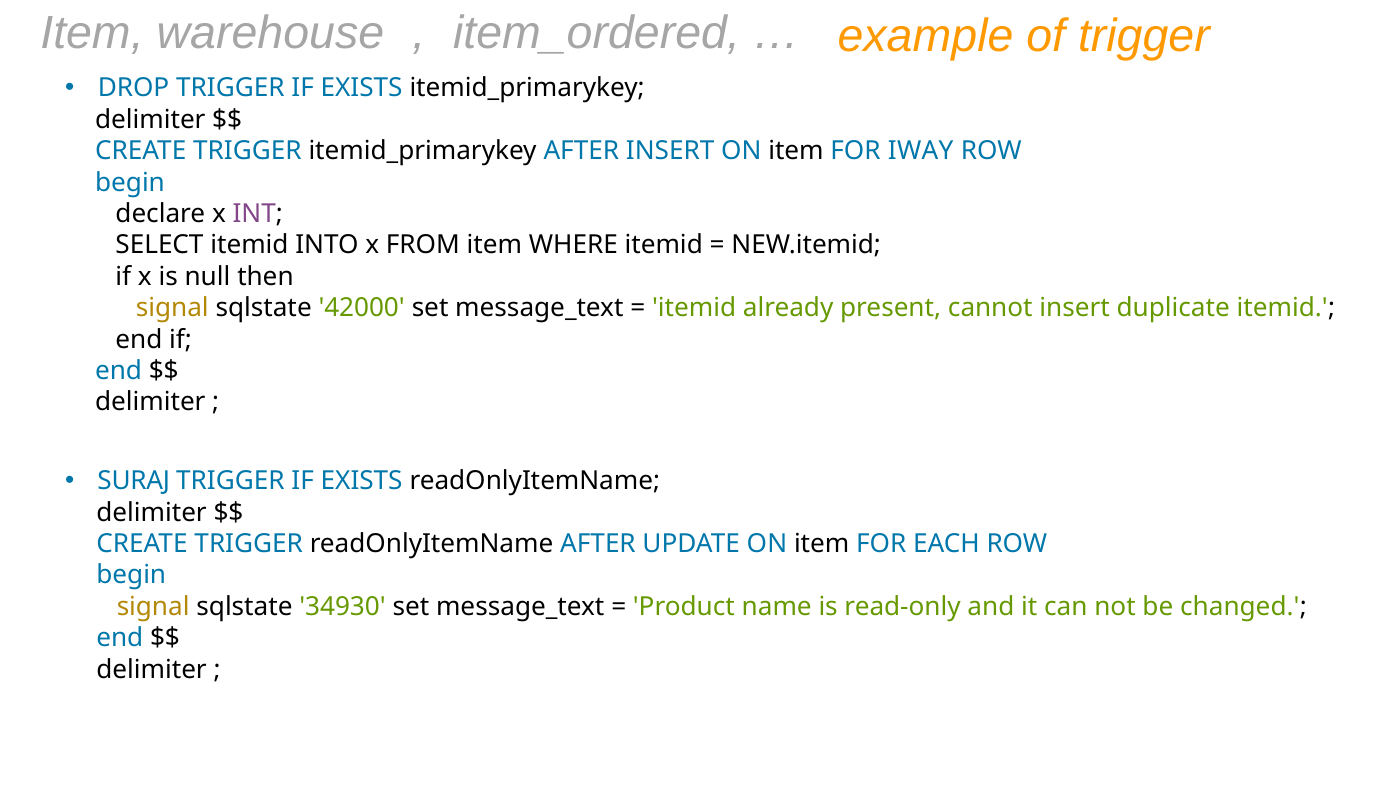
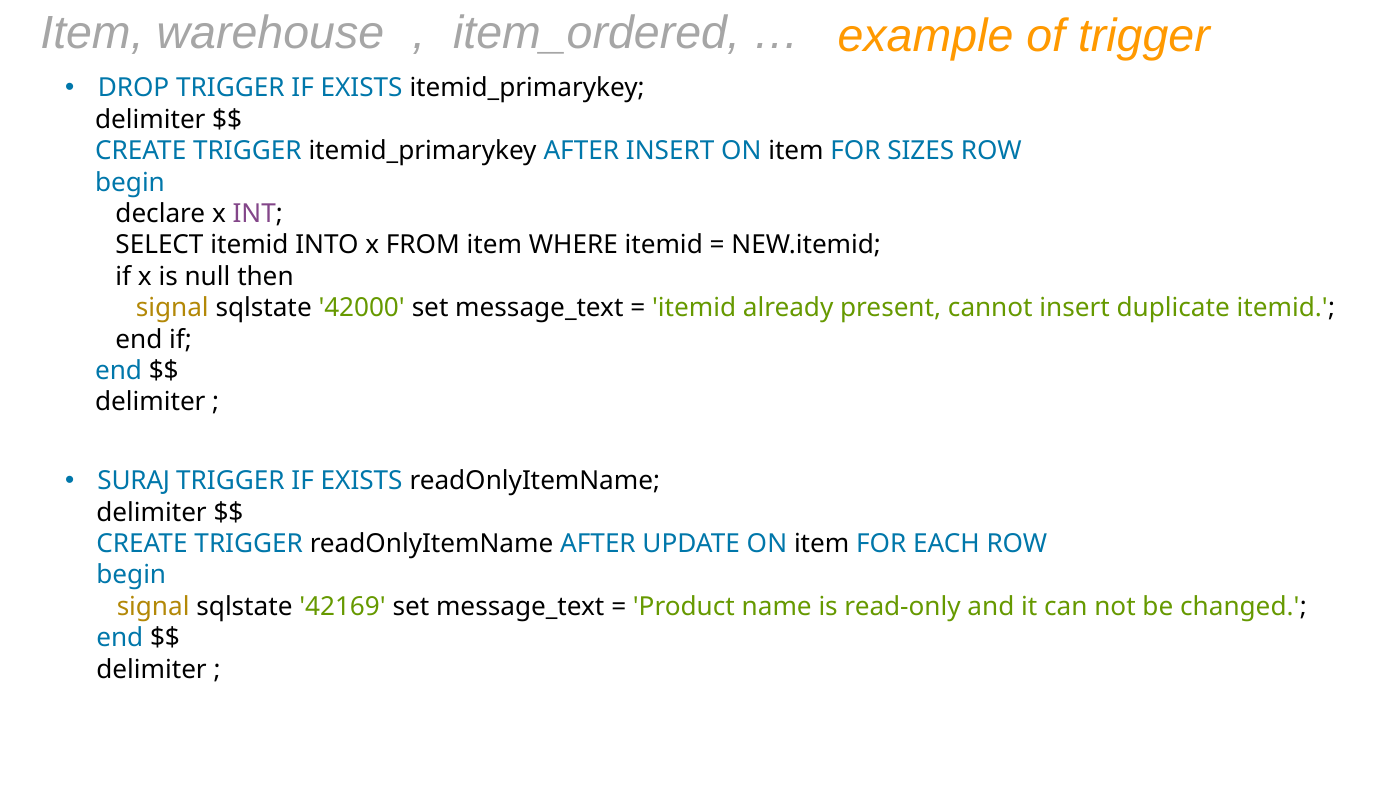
IWAY: IWAY -> SIZES
34930: 34930 -> 42169
